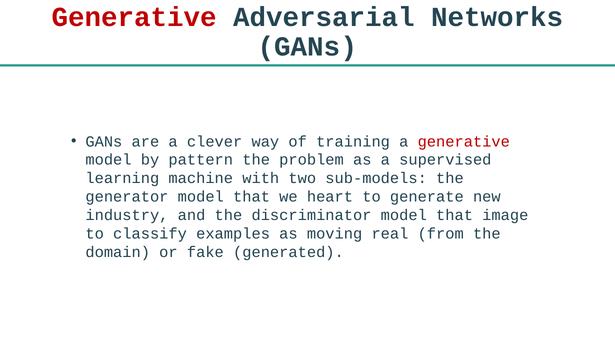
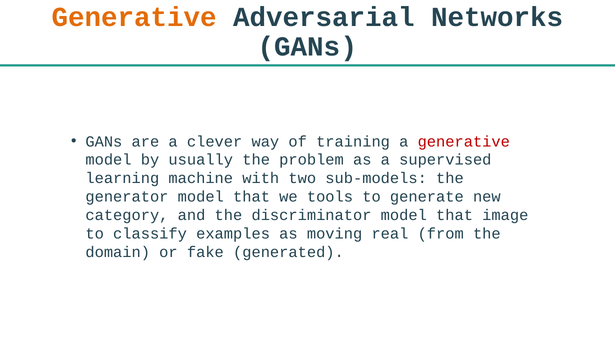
Generative at (134, 17) colour: red -> orange
pattern: pattern -> usually
heart: heart -> tools
industry: industry -> category
